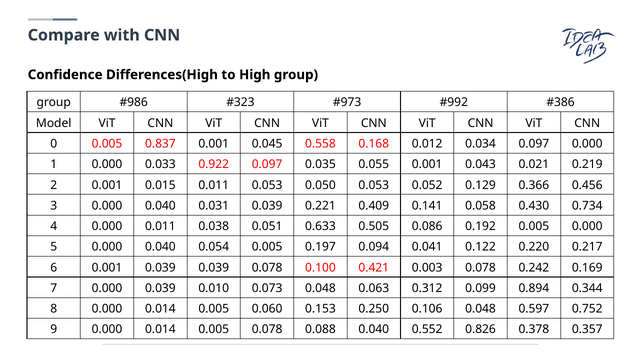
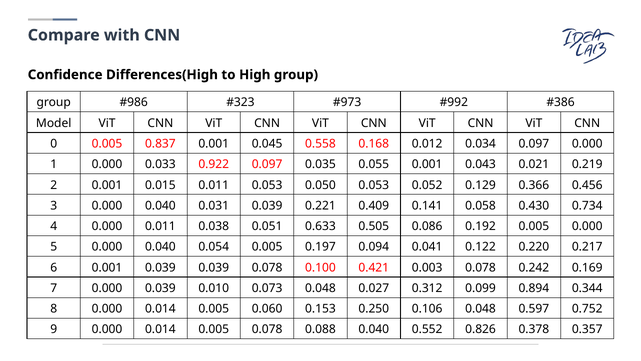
0.063: 0.063 -> 0.027
